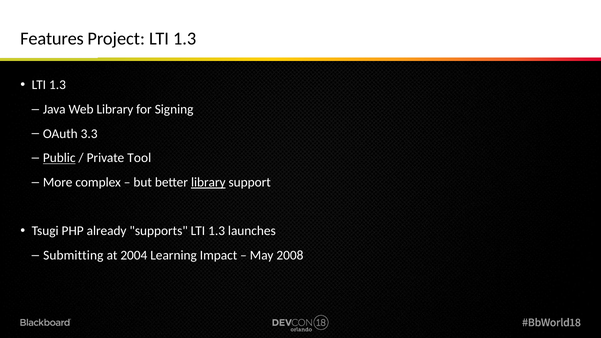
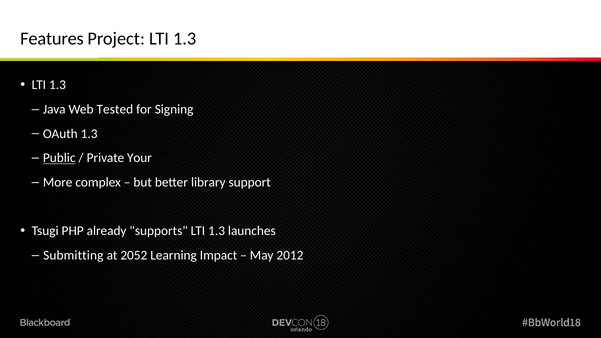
Web Library: Library -> Tested
OAuth 3.3: 3.3 -> 1.3
Tool: Tool -> Your
library at (208, 182) underline: present -> none
2004: 2004 -> 2052
2008: 2008 -> 2012
